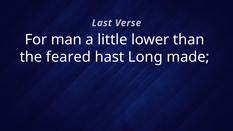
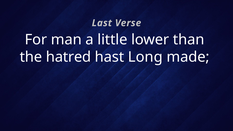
feared: feared -> hatred
